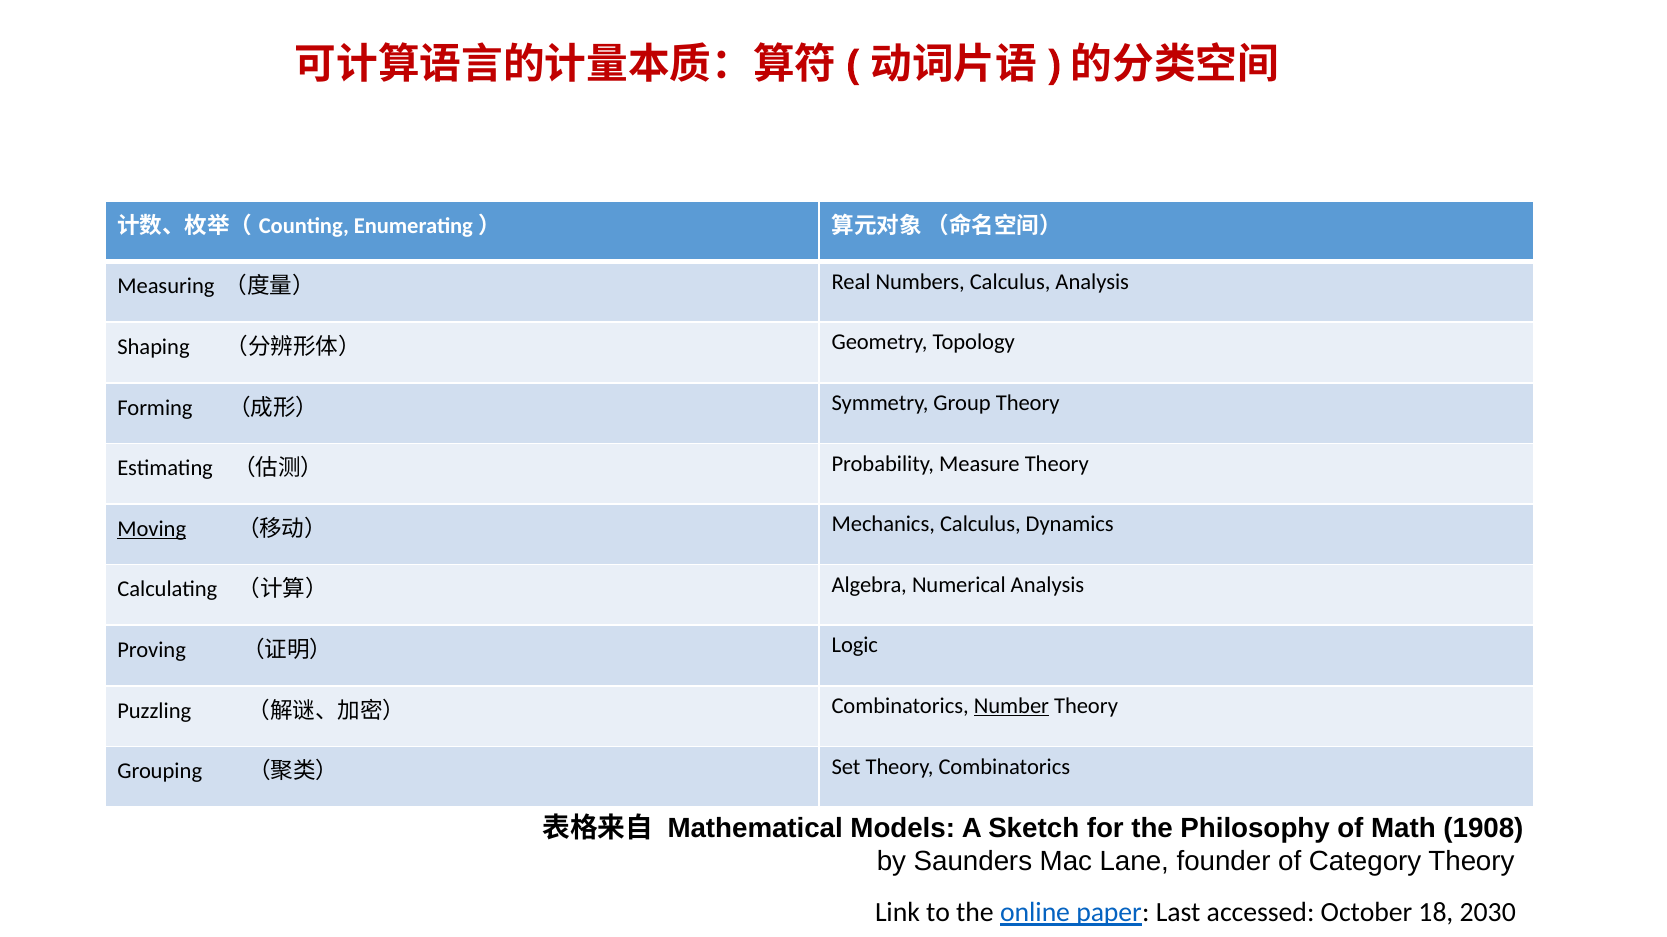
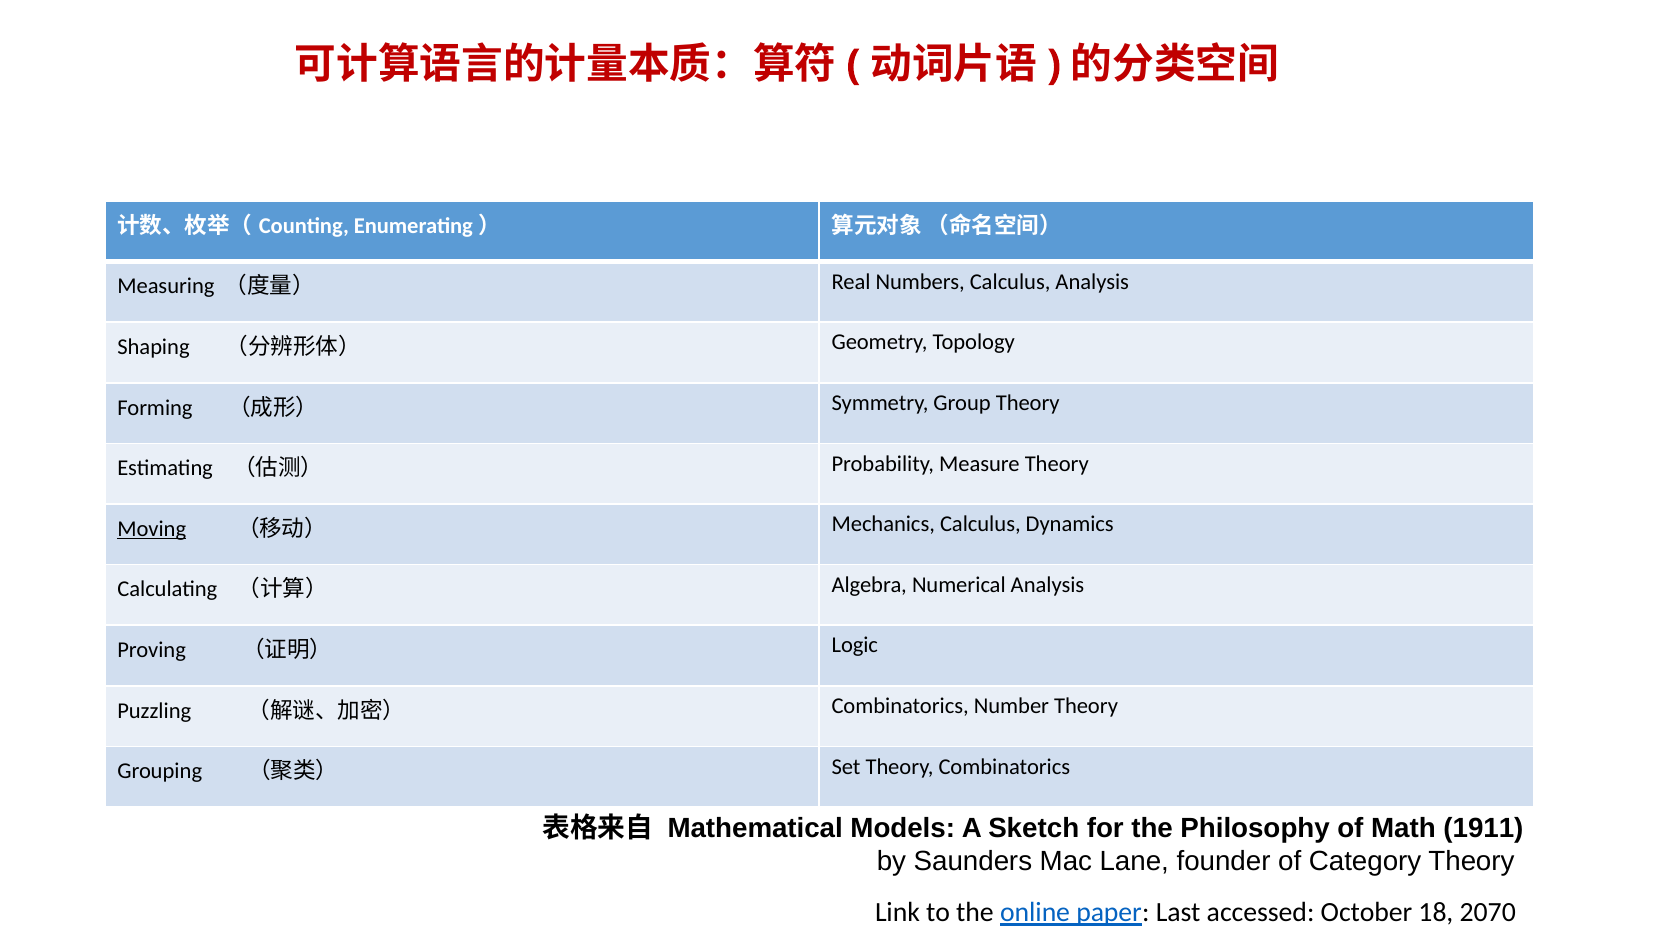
Number underline: present -> none
1908: 1908 -> 1911
2030: 2030 -> 2070
